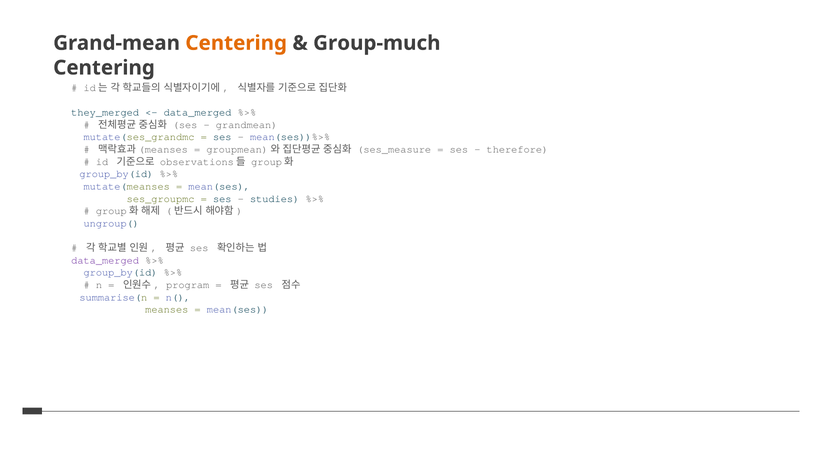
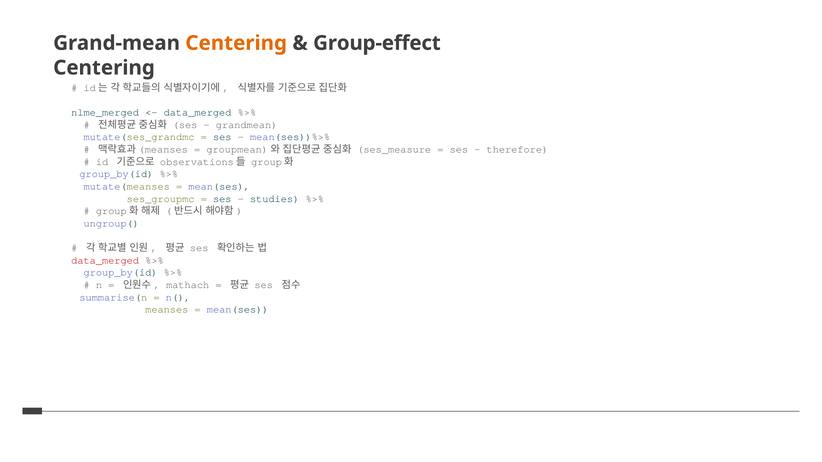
Group-much: Group-much -> Group-effect
they_merged: they_merged -> nlme_merged
data_merged at (105, 260) colour: purple -> red
program: program -> mathach
